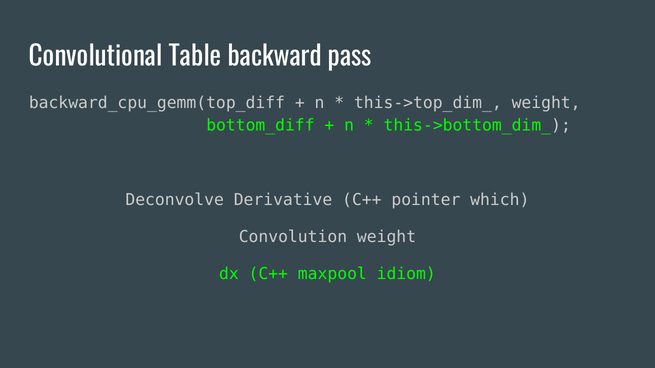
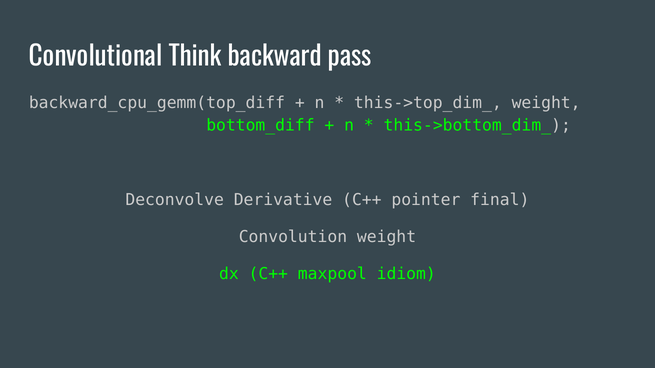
Table: Table -> Think
which: which -> final
